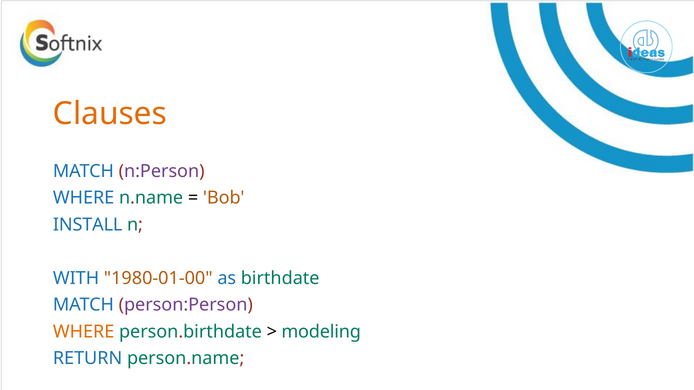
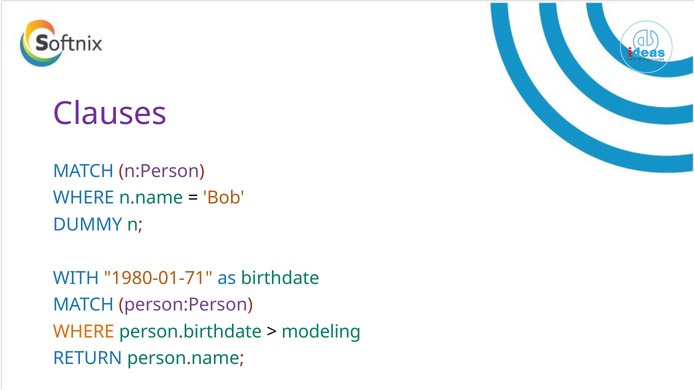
Clauses colour: orange -> purple
INSTALL: INSTALL -> DUMMY
1980-01-00: 1980-01-00 -> 1980-01-71
